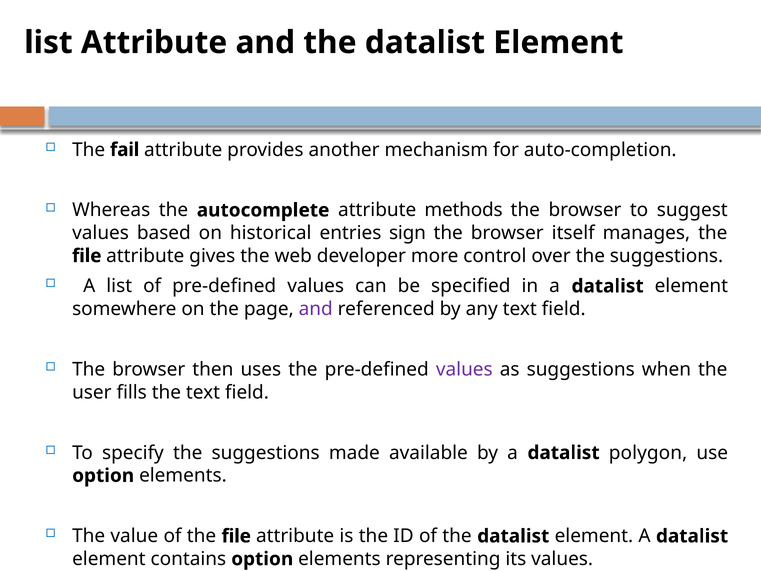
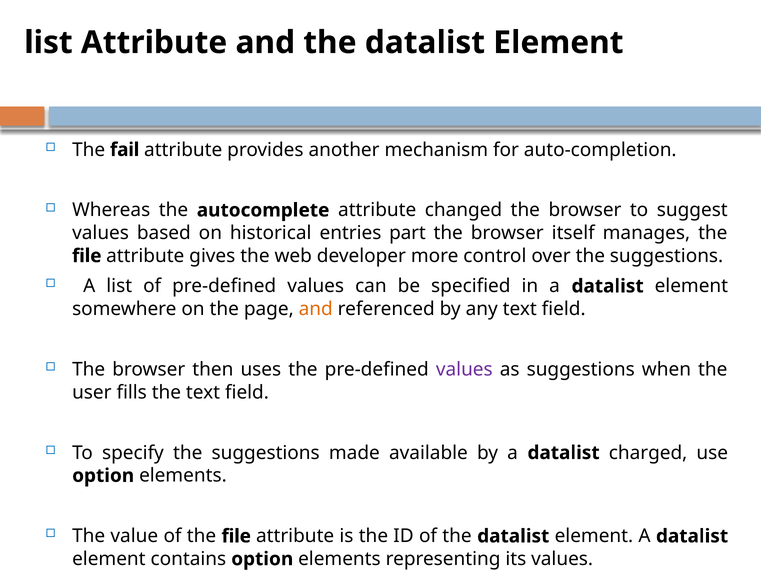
methods: methods -> changed
sign: sign -> part
and at (316, 309) colour: purple -> orange
polygon: polygon -> charged
